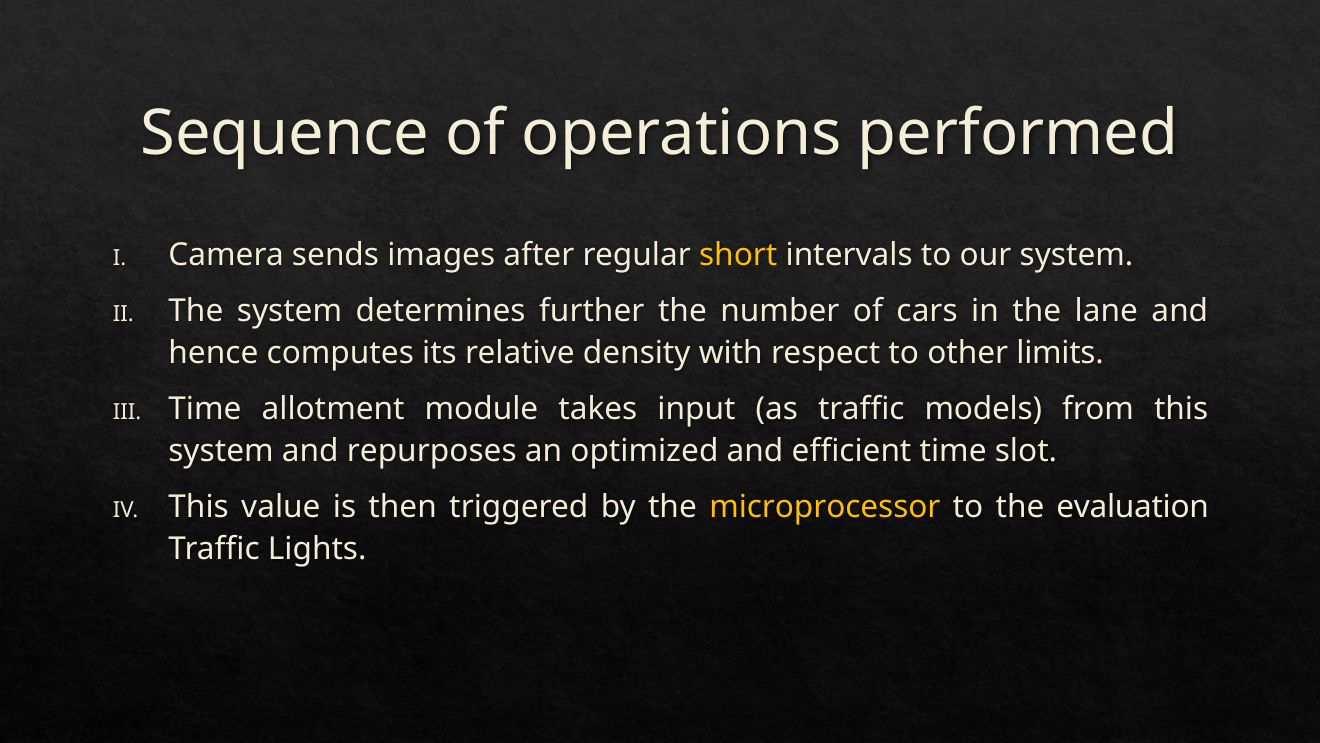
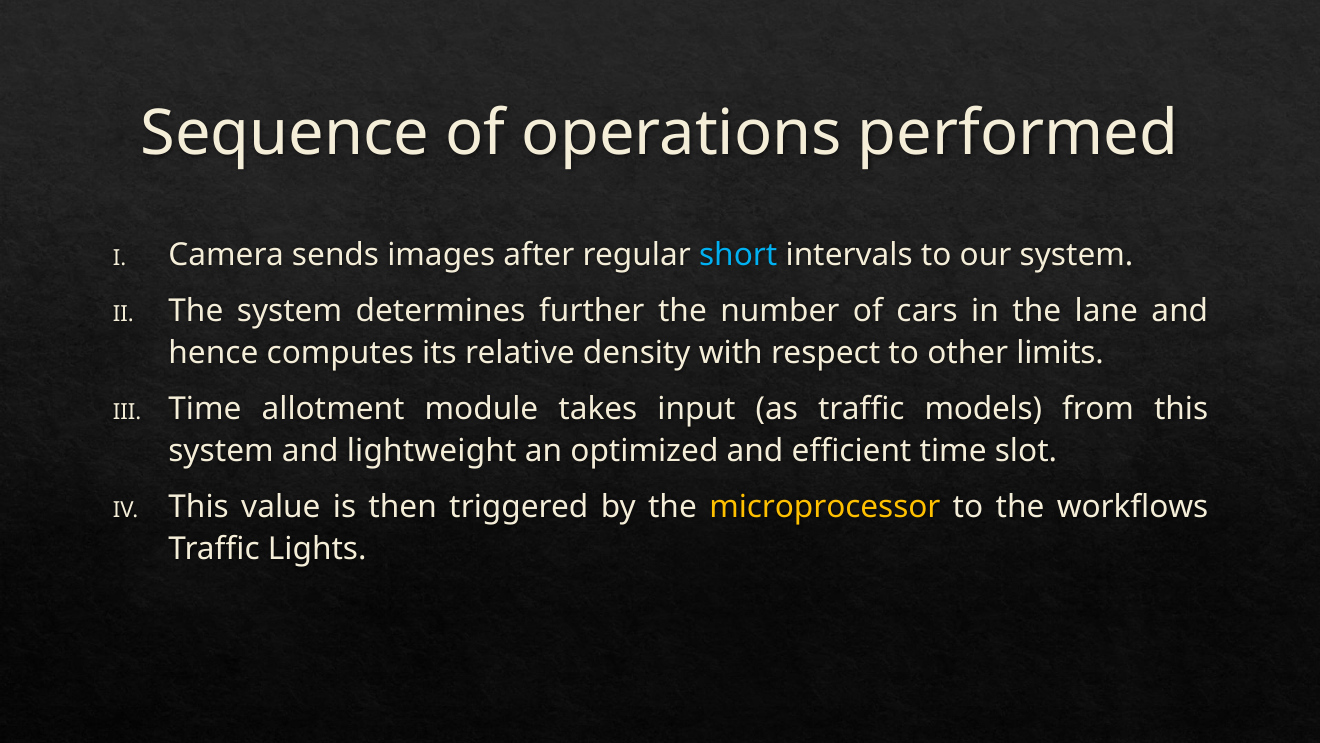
short colour: yellow -> light blue
repurposes: repurposes -> lightweight
evaluation: evaluation -> workflows
